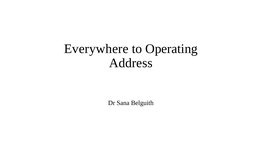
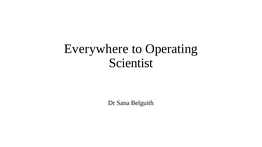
Address: Address -> Scientist
